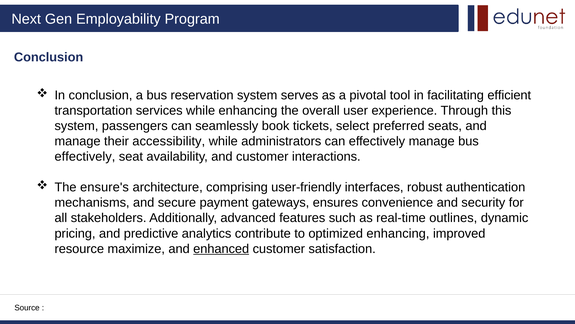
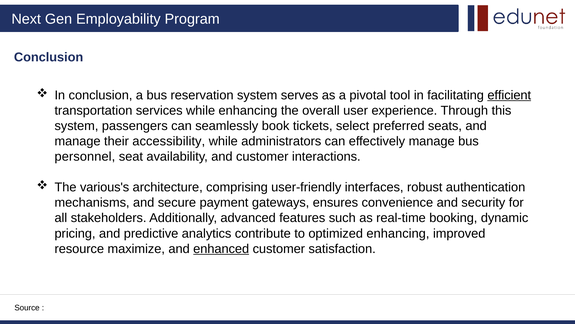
efficient underline: none -> present
effectively at (85, 156): effectively -> personnel
ensure's: ensure's -> various's
outlines: outlines -> booking
